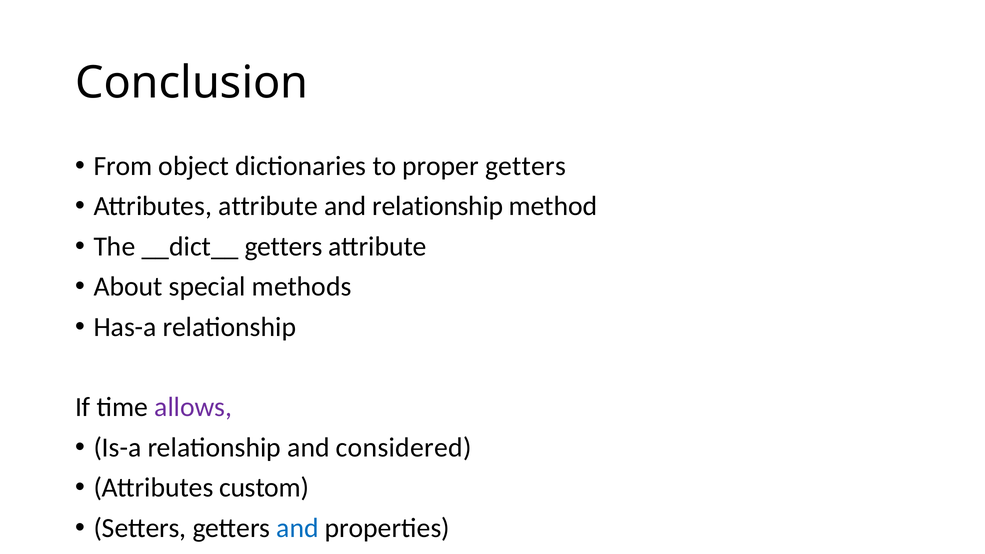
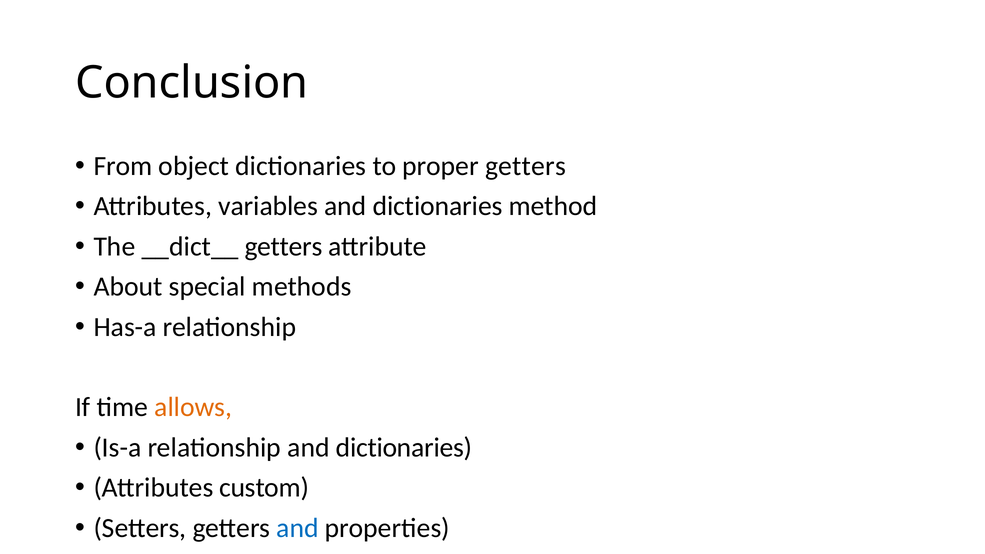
Attributes attribute: attribute -> variables
relationship at (438, 206): relationship -> dictionaries
allows colour: purple -> orange
relationship and considered: considered -> dictionaries
